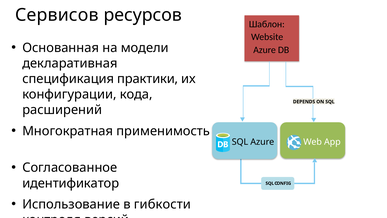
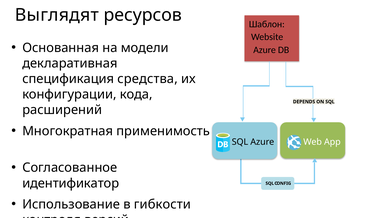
Сервисов: Сервисов -> Выглядят
практики: практики -> средства
